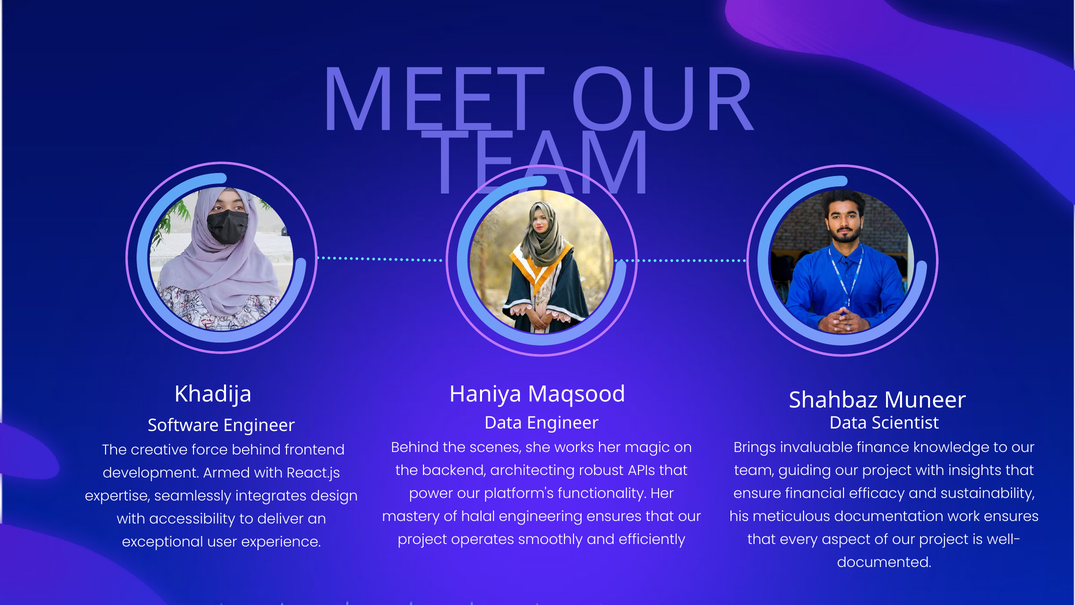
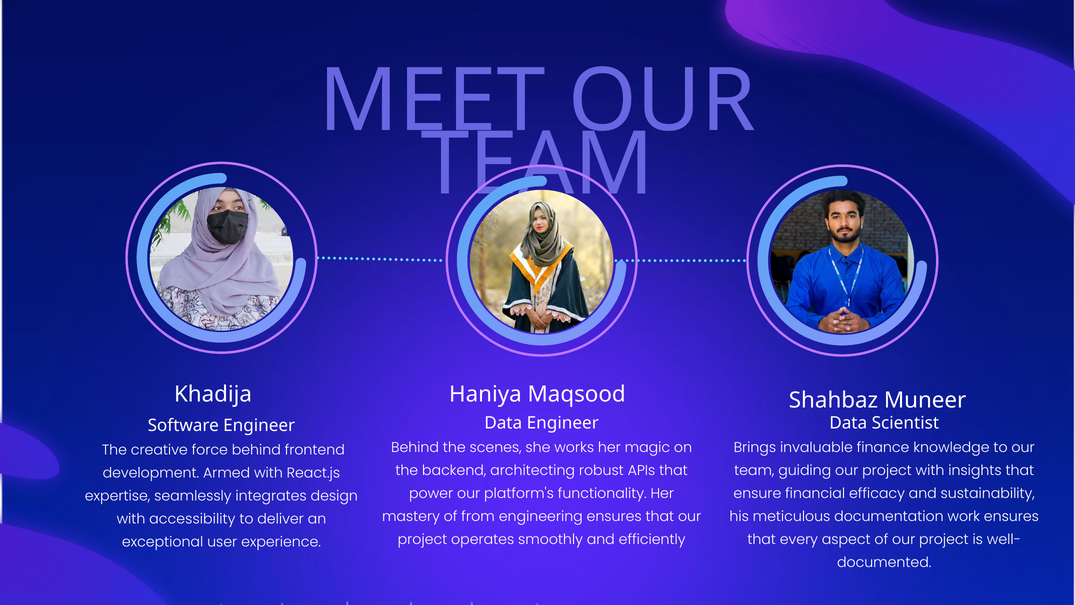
halal: halal -> from
